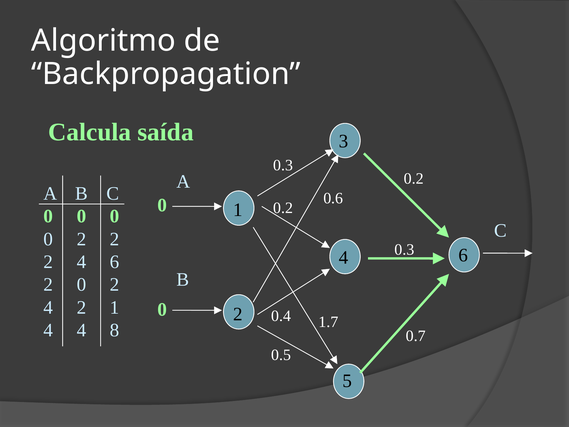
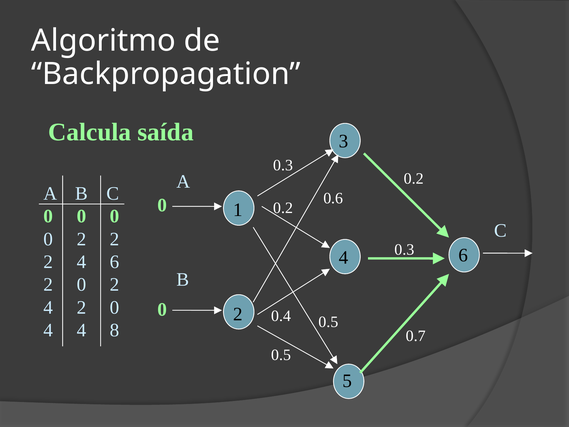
4 2 1: 1 -> 0
1.7 at (329, 322): 1.7 -> 0.5
